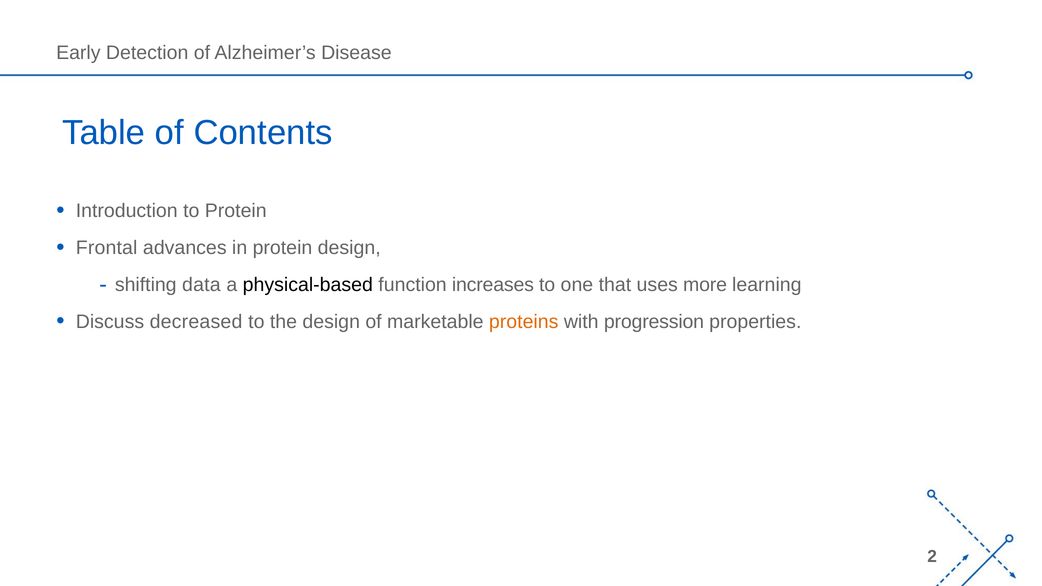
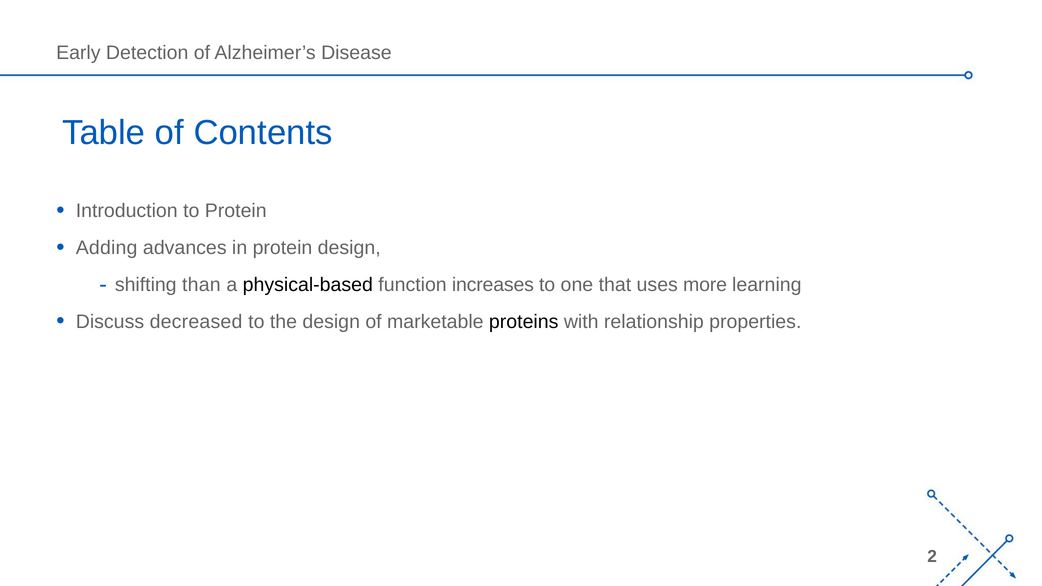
Frontal: Frontal -> Adding
data: data -> than
proteins colour: orange -> black
progression: progression -> relationship
